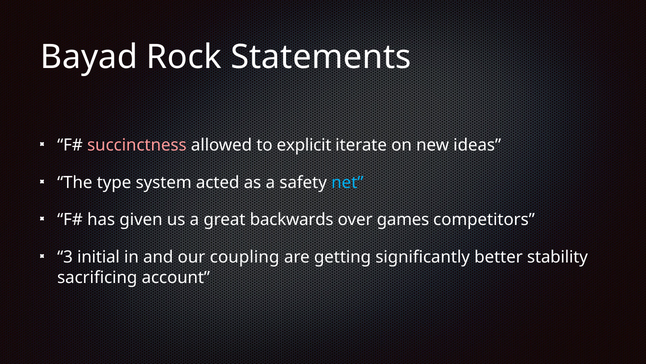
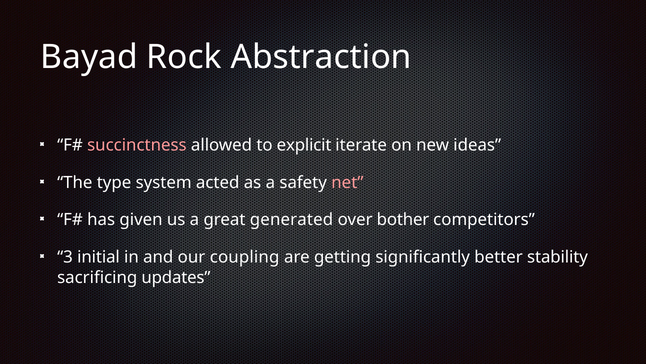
Statements: Statements -> Abstraction
net colour: light blue -> pink
backwards: backwards -> generated
games: games -> bother
account: account -> updates
